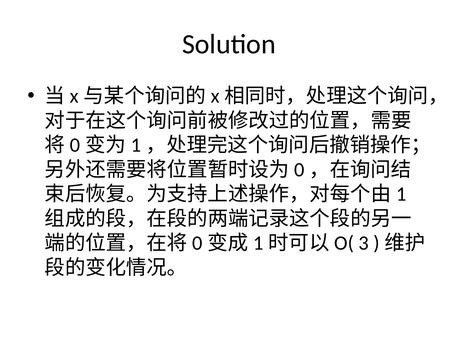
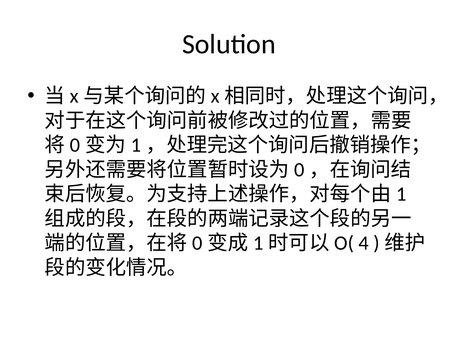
3: 3 -> 4
